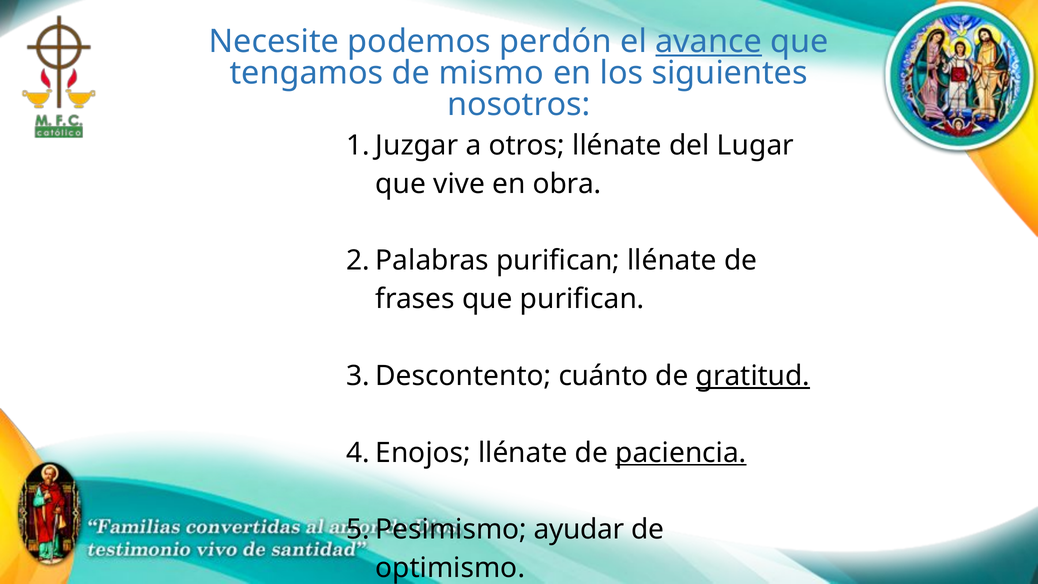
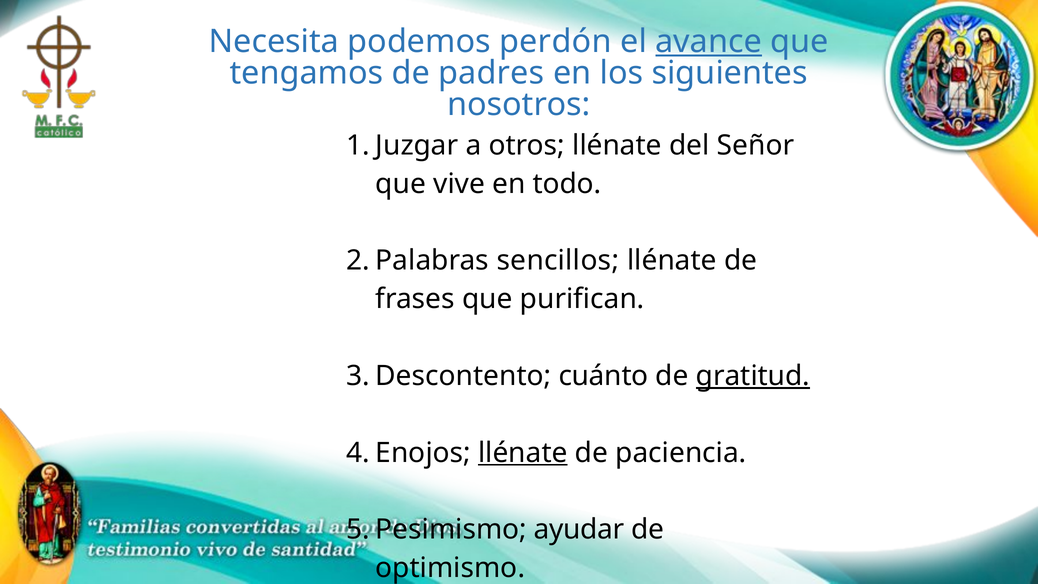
Necesite: Necesite -> Necesita
mismo: mismo -> padres
Lugar: Lugar -> Señor
obra: obra -> todo
purifican at (558, 261): purifican -> sencillos
llénate at (523, 453) underline: none -> present
paciencia underline: present -> none
